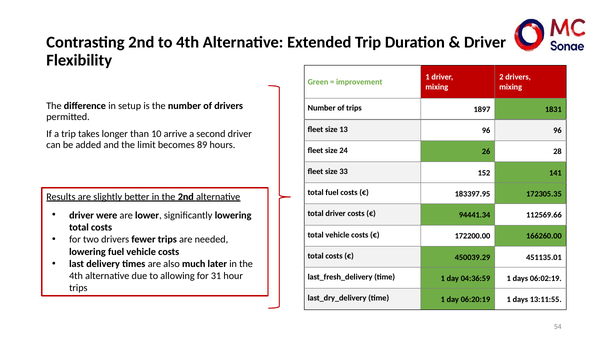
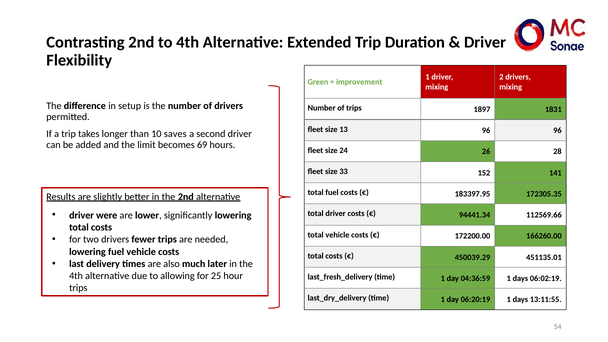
arrive: arrive -> saves
89: 89 -> 69
31: 31 -> 25
